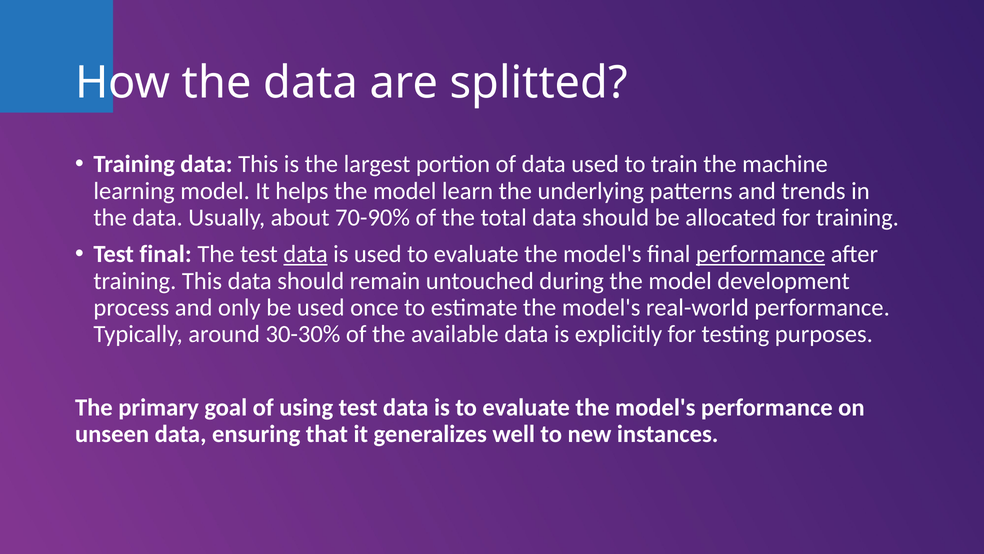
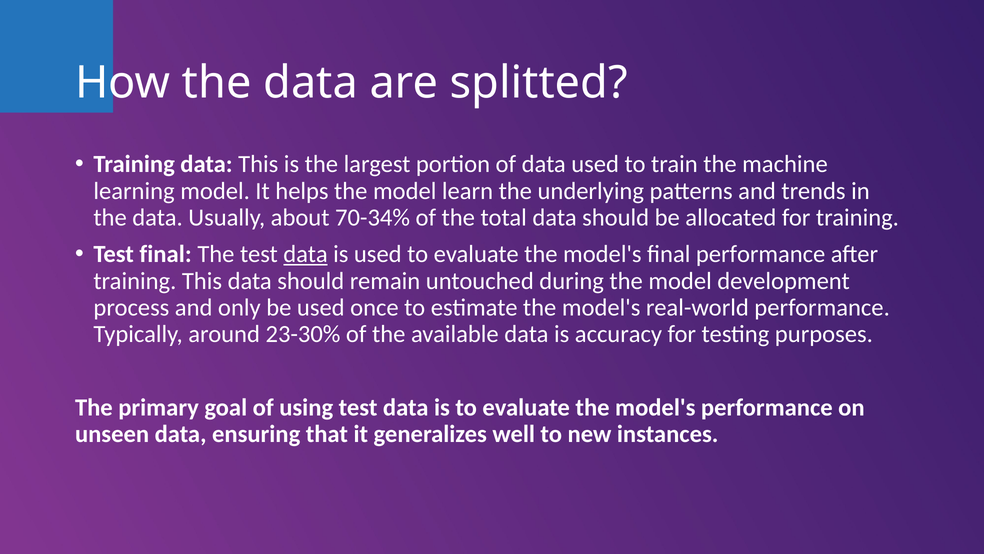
70-90%: 70-90% -> 70-34%
performance at (761, 254) underline: present -> none
30-30%: 30-30% -> 23-30%
explicitly: explicitly -> accuracy
